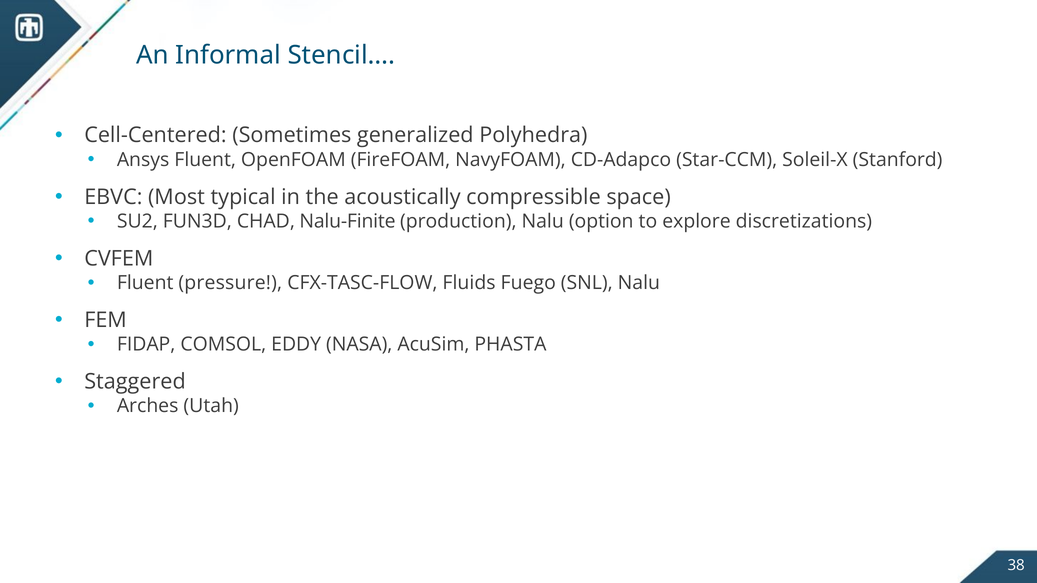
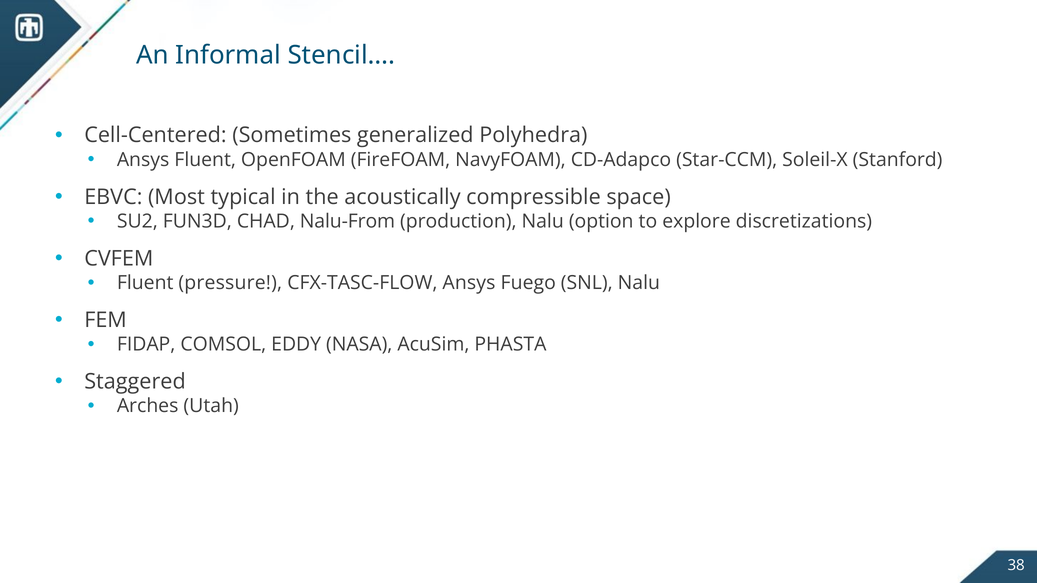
Nalu-Finite: Nalu-Finite -> Nalu-From
CFX-TASC-FLOW Fluids: Fluids -> Ansys
